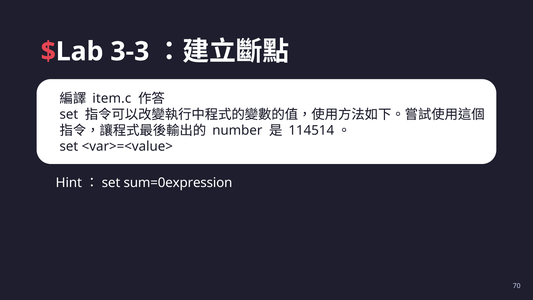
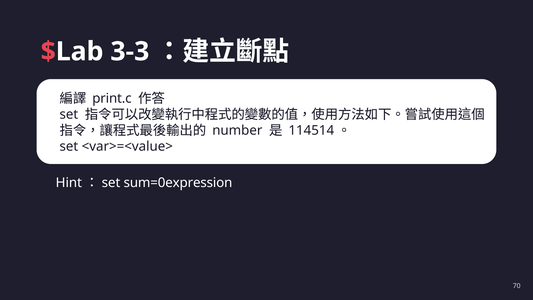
item.c: item.c -> print.c
